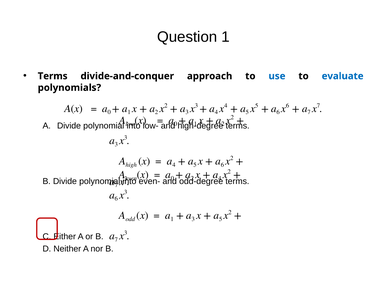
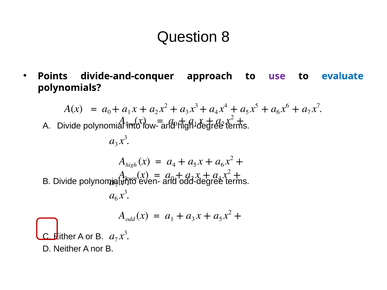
Question 1: 1 -> 8
Terms at (53, 76): Terms -> Points
use colour: blue -> purple
